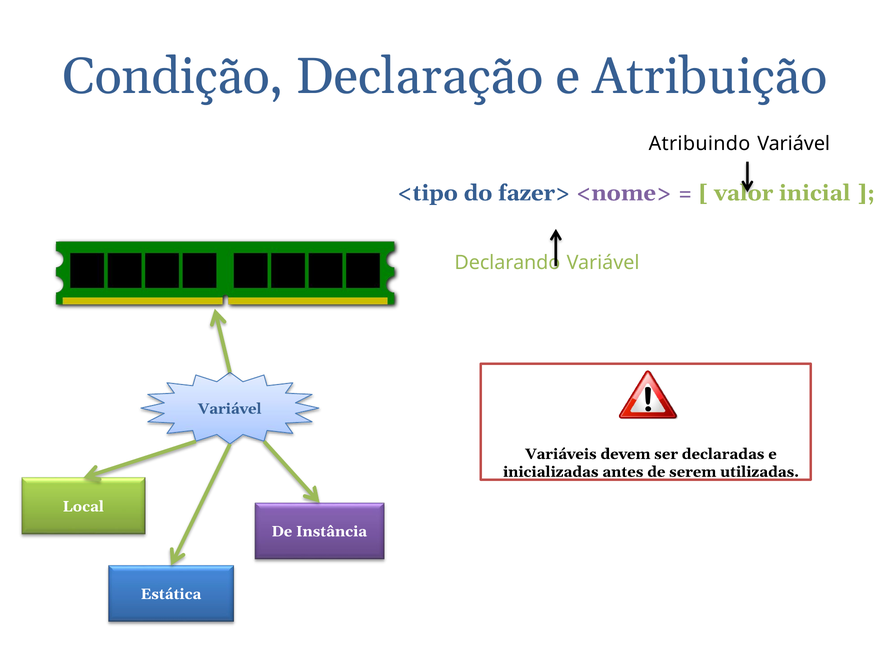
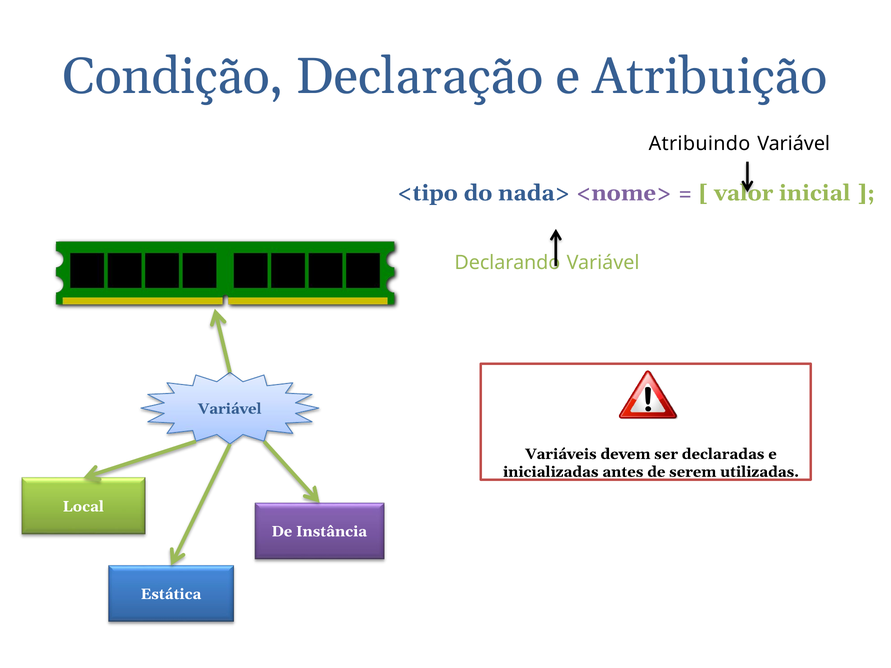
fazer>: fazer> -> nada>
